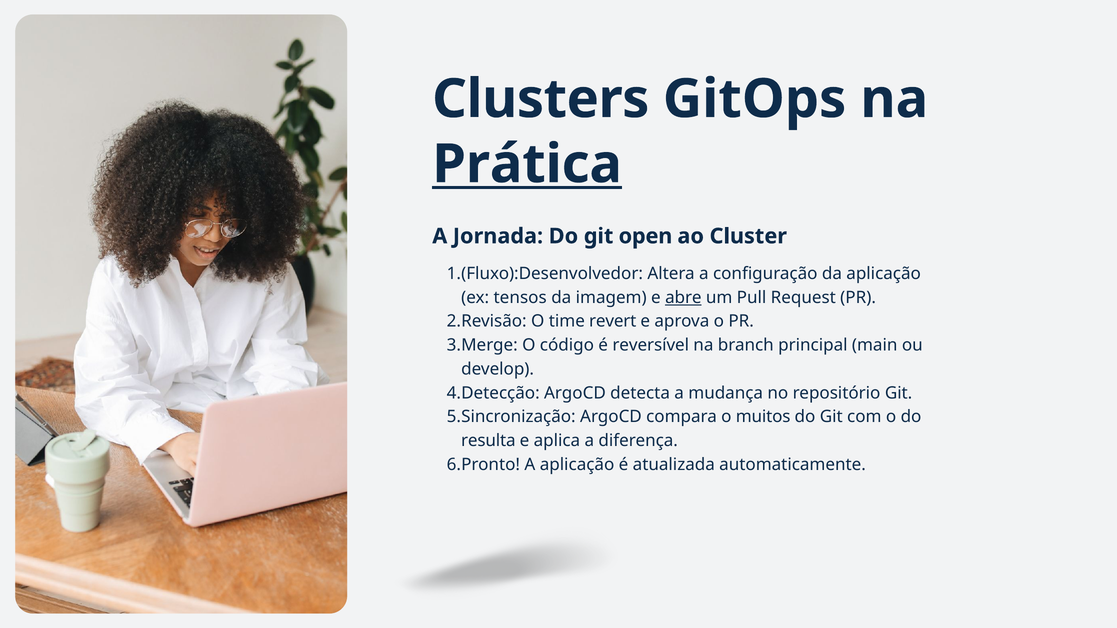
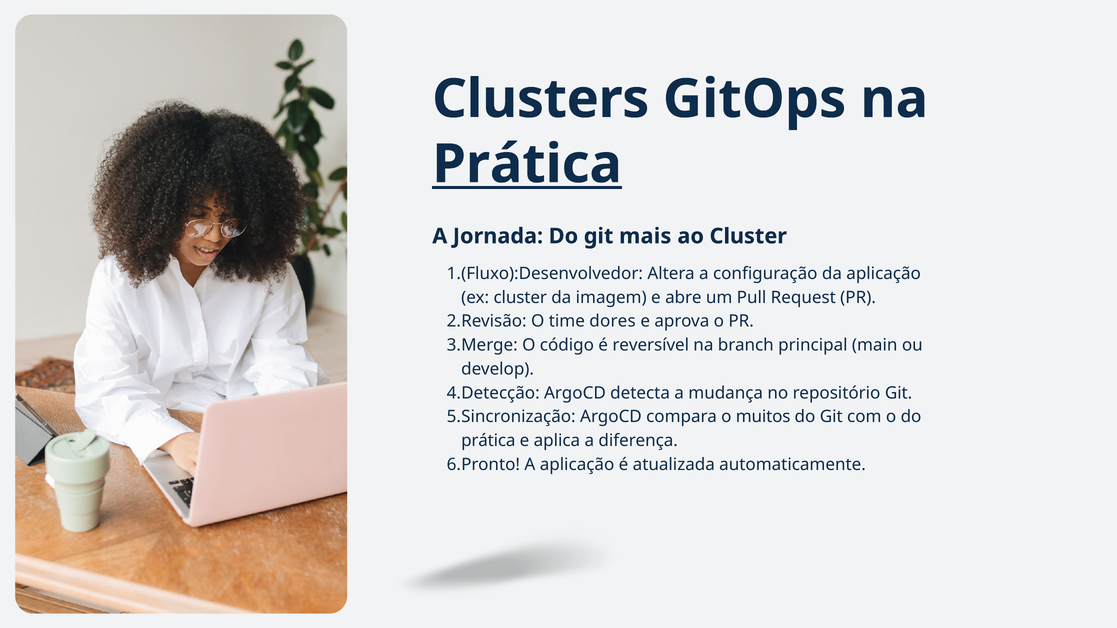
open: open -> mais
ex tensos: tensos -> cluster
abre underline: present -> none
revert: revert -> dores
resulta at (488, 441): resulta -> prática
